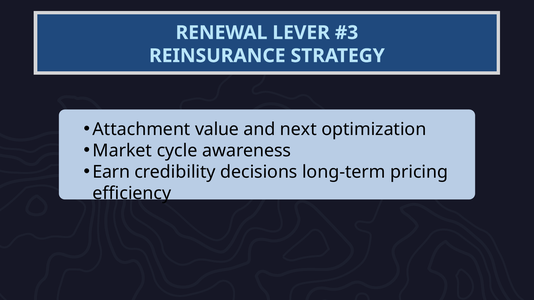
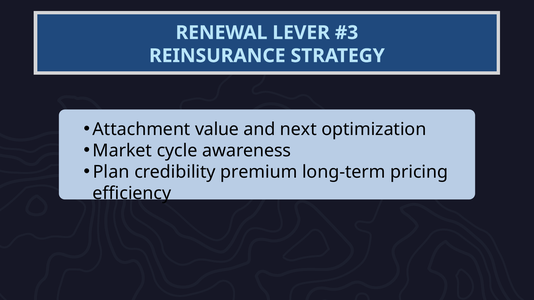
Earn: Earn -> Plan
decisions: decisions -> premium
